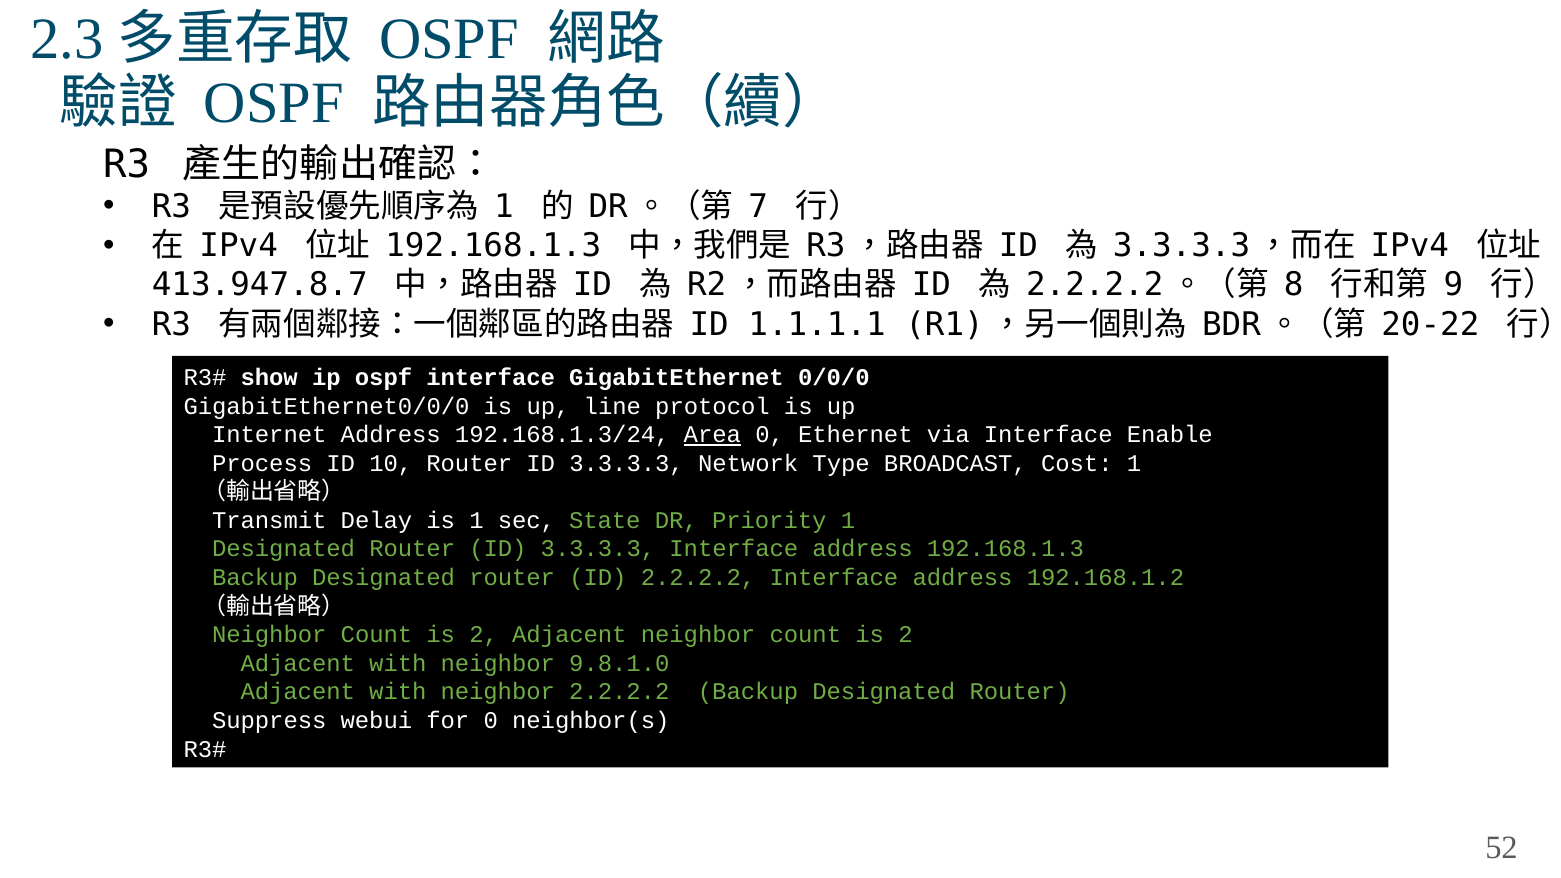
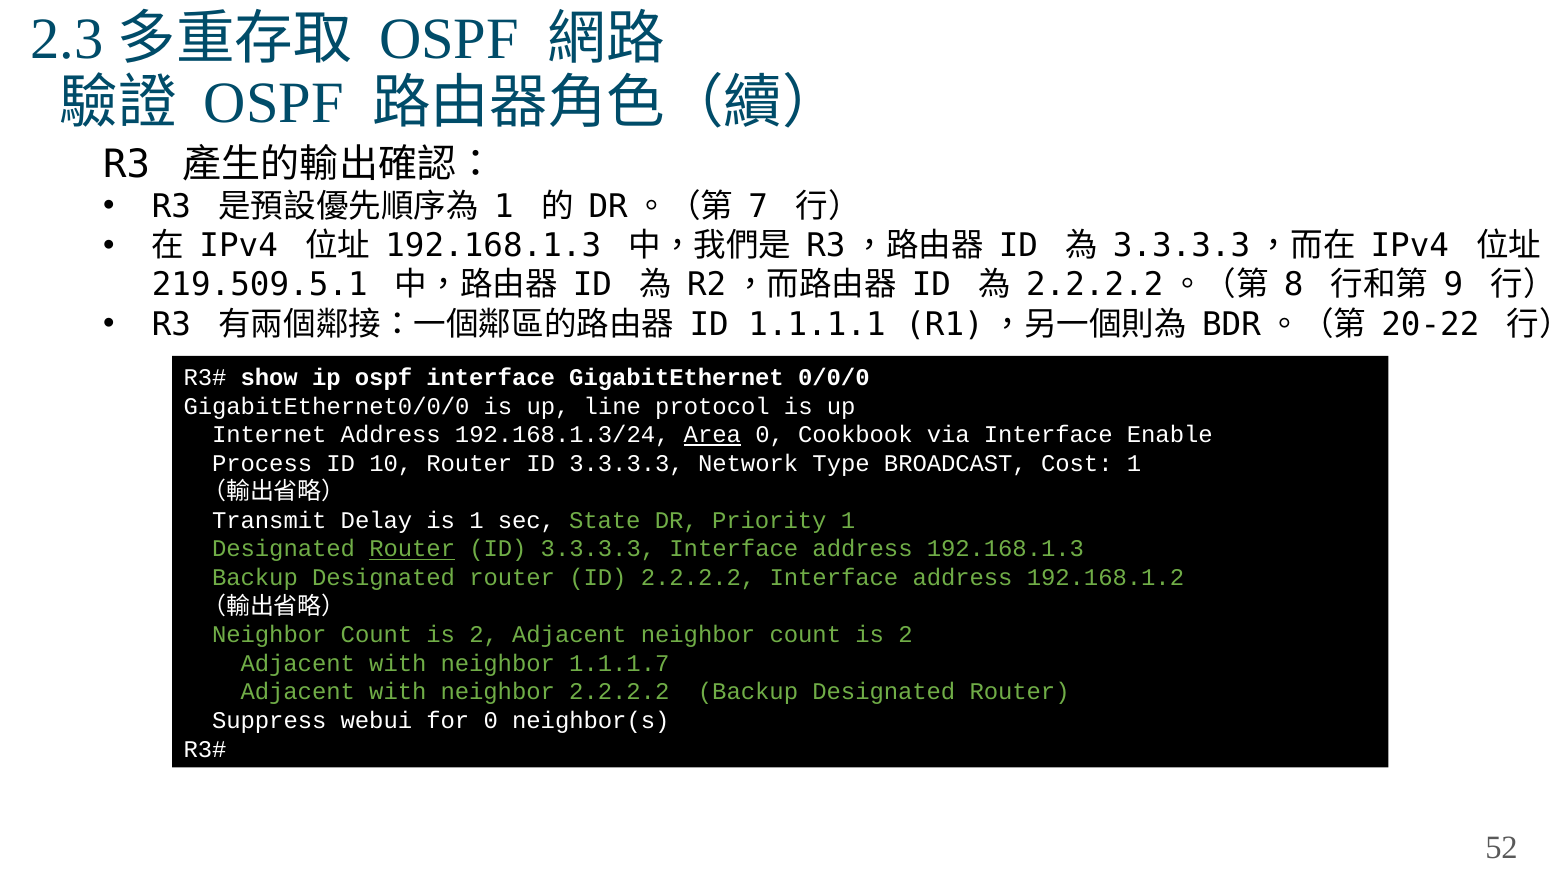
413.947.8.7: 413.947.8.7 -> 219.509.5.1
Ethernet: Ethernet -> Cookbook
Router at (412, 549) underline: none -> present
9.8.1.0: 9.8.1.0 -> 1.1.1.7
